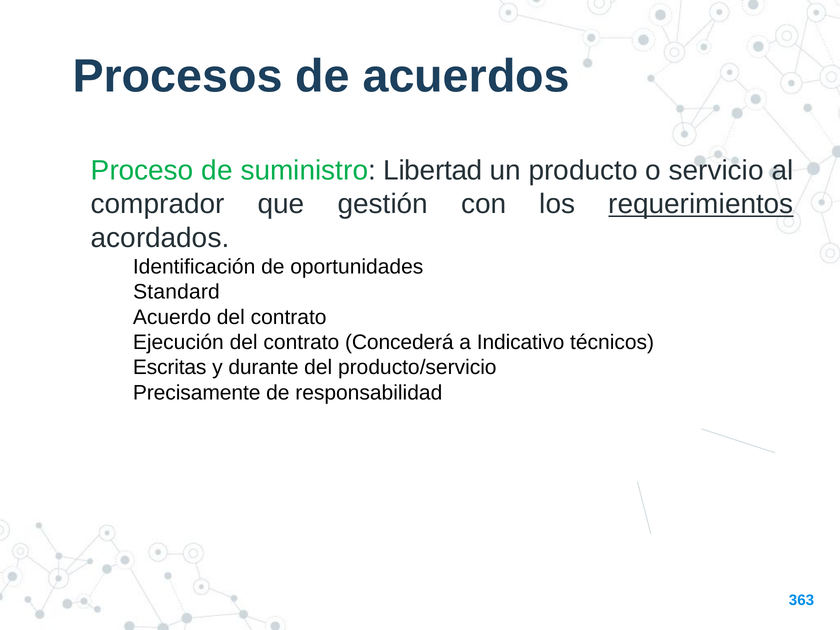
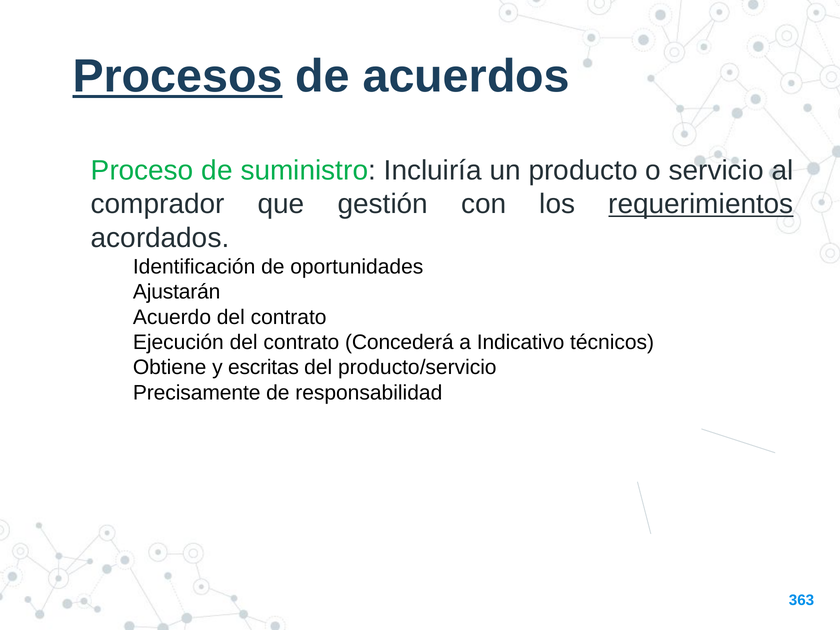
Procesos underline: none -> present
Libertad: Libertad -> Incluiría
Standard: Standard -> Ajustarán
Escritas: Escritas -> Obtiene
durante: durante -> escritas
